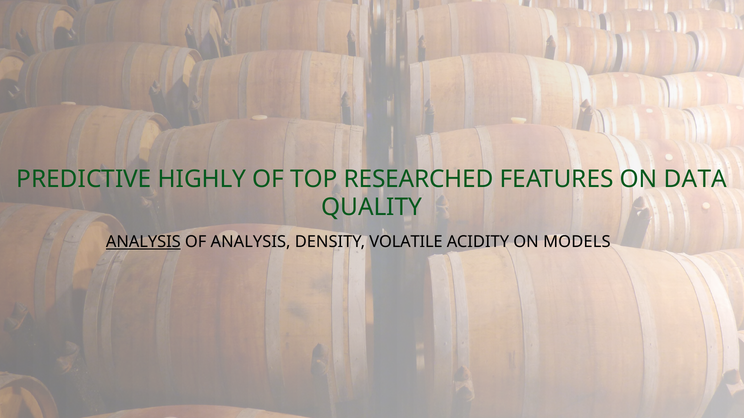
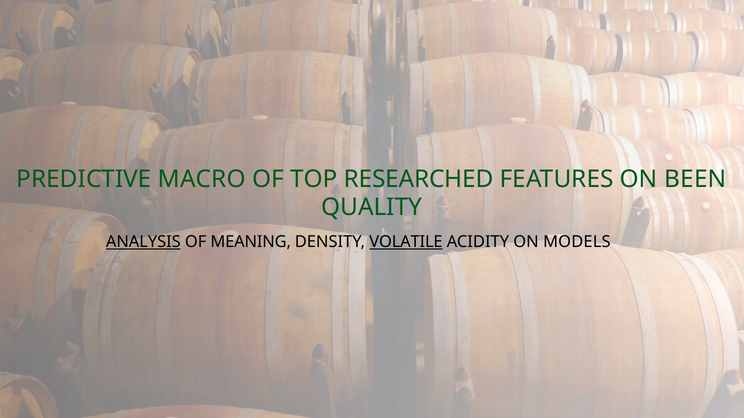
HIGHLY: HIGHLY -> MACRO
DATA: DATA -> BEEN
OF ANALYSIS: ANALYSIS -> MEANING
VOLATILE underline: none -> present
